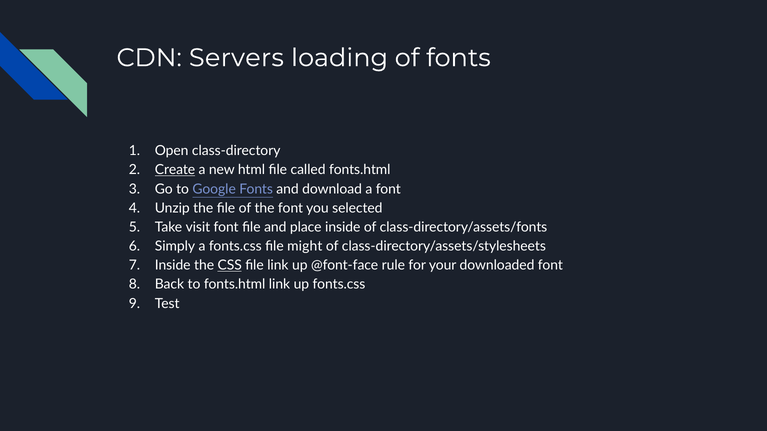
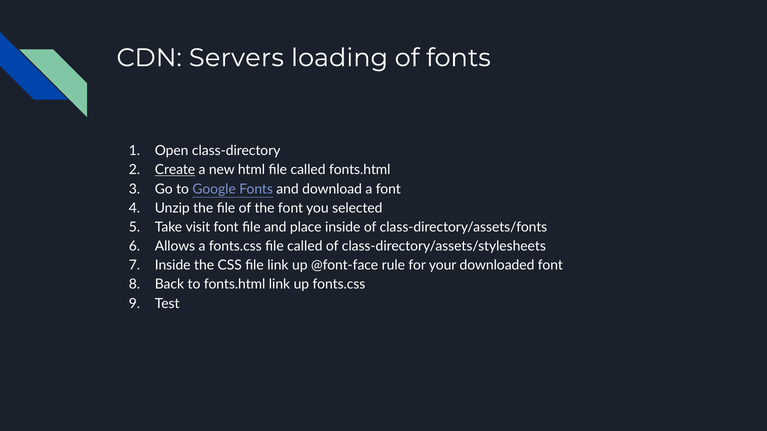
Simply: Simply -> Allows
fonts.css file might: might -> called
CSS underline: present -> none
